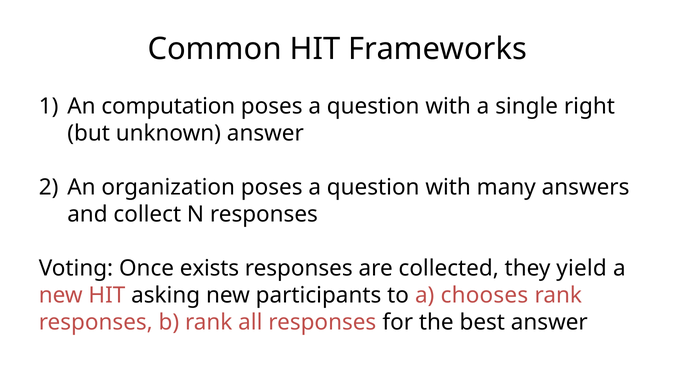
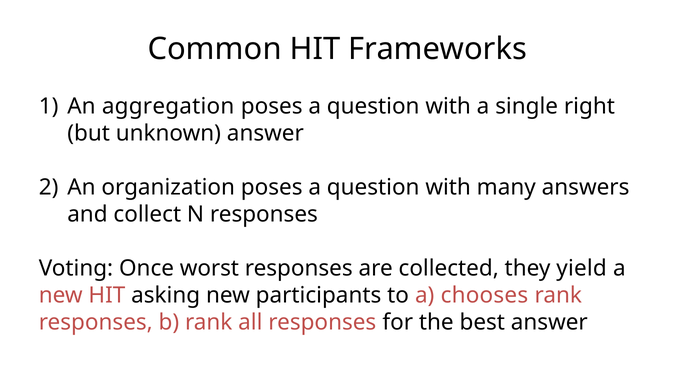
computation: computation -> aggregation
exists: exists -> worst
